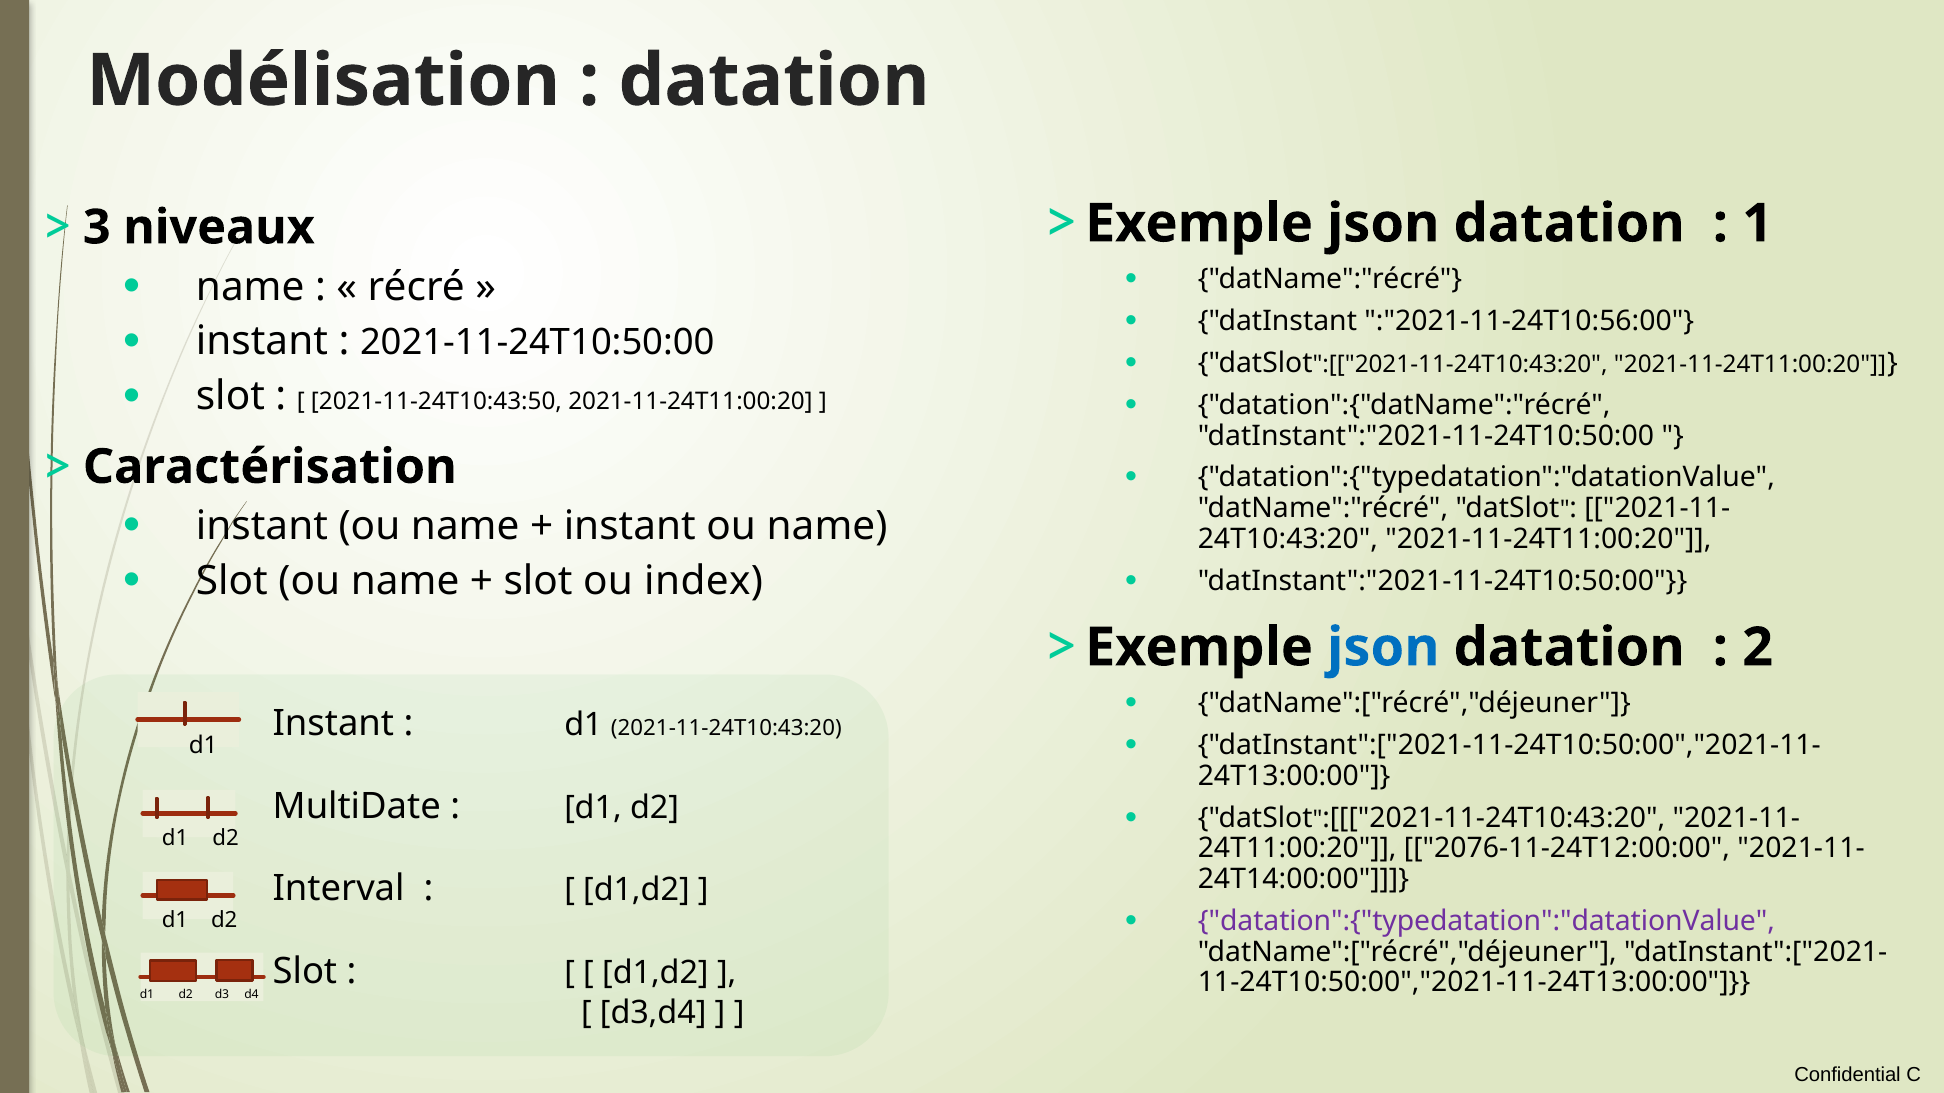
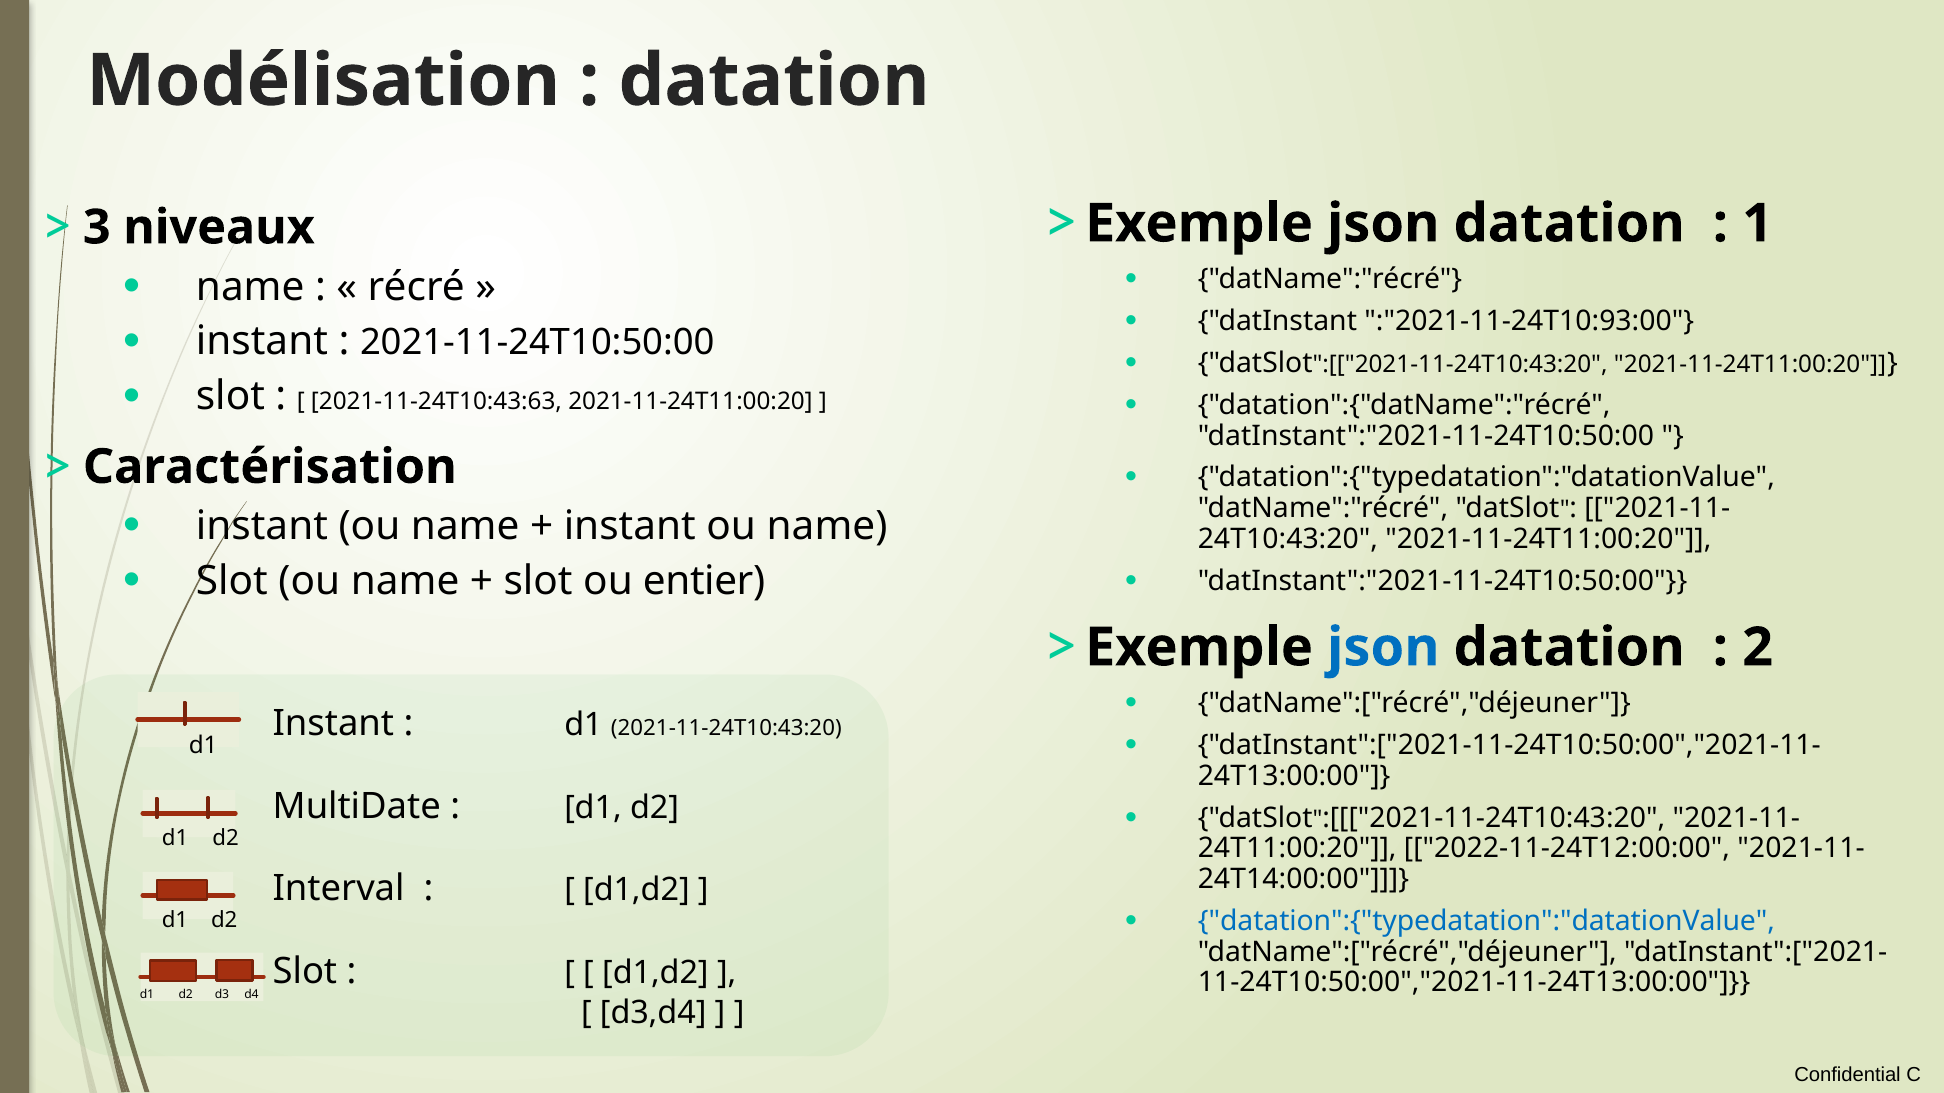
:"2021-11-24T10:56:00: :"2021-11-24T10:56:00 -> :"2021-11-24T10:93:00
2021-11-24T10:43:50: 2021-11-24T10:43:50 -> 2021-11-24T10:43:63
index: index -> entier
2076-11-24T12:00:00: 2076-11-24T12:00:00 -> 2022-11-24T12:00:00
datation":{"typedatation":"datationValue at (1486, 921) colour: purple -> blue
